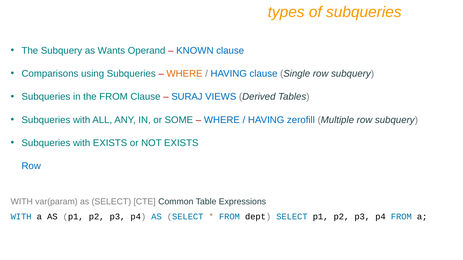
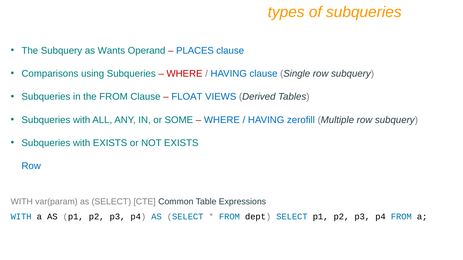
KNOWN: KNOWN -> PLACES
WHERE at (185, 74) colour: orange -> red
SURAJ: SURAJ -> FLOAT
